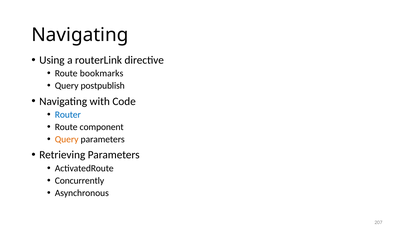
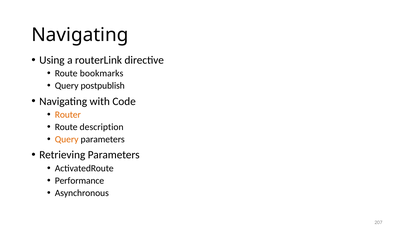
Router colour: blue -> orange
component: component -> description
Concurrently: Concurrently -> Performance
